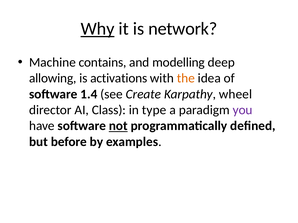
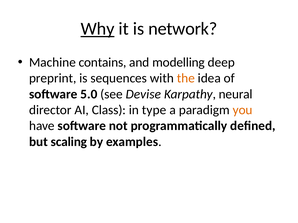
allowing: allowing -> preprint
activations: activations -> sequences
1.4: 1.4 -> 5.0
Create: Create -> Devise
wheel: wheel -> neural
you colour: purple -> orange
not underline: present -> none
before: before -> scaling
